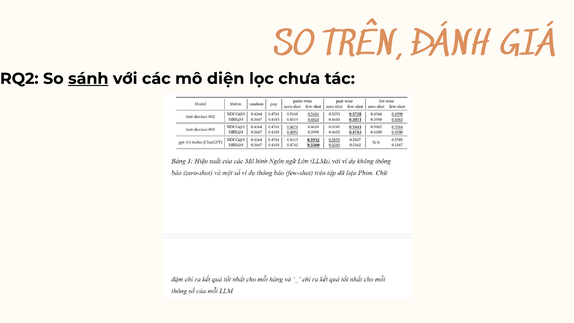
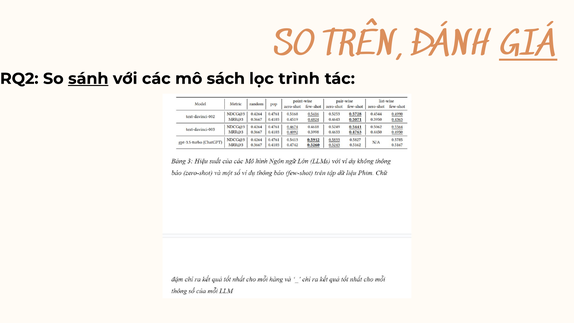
GIÁ underline: none -> present
diện: diện -> sách
chưa: chưa -> trình
